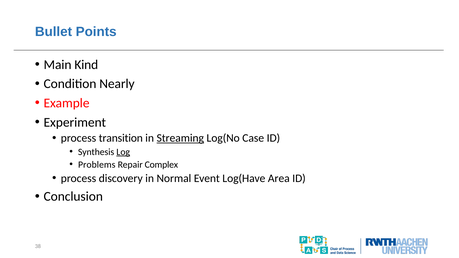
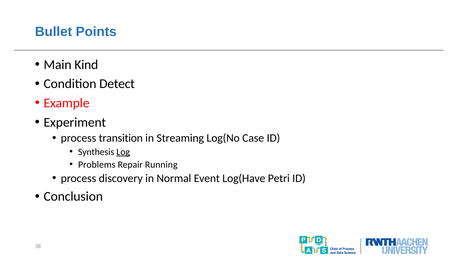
Nearly: Nearly -> Detect
Streaming underline: present -> none
Complex: Complex -> Running
Area: Area -> Petri
